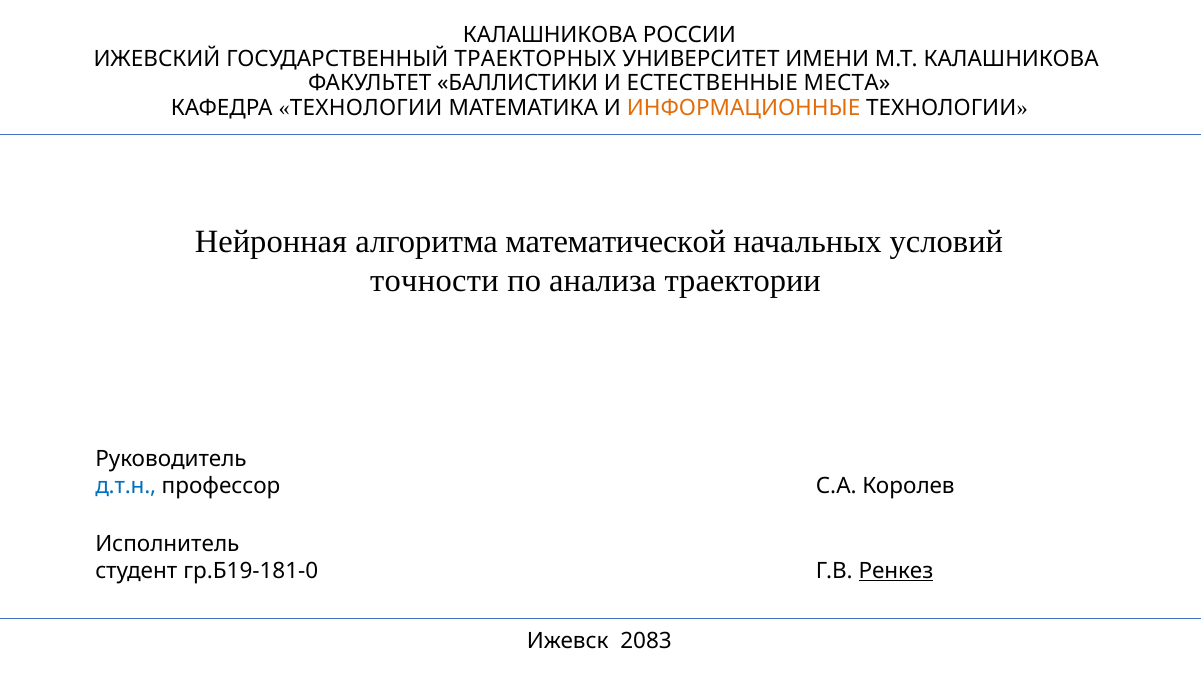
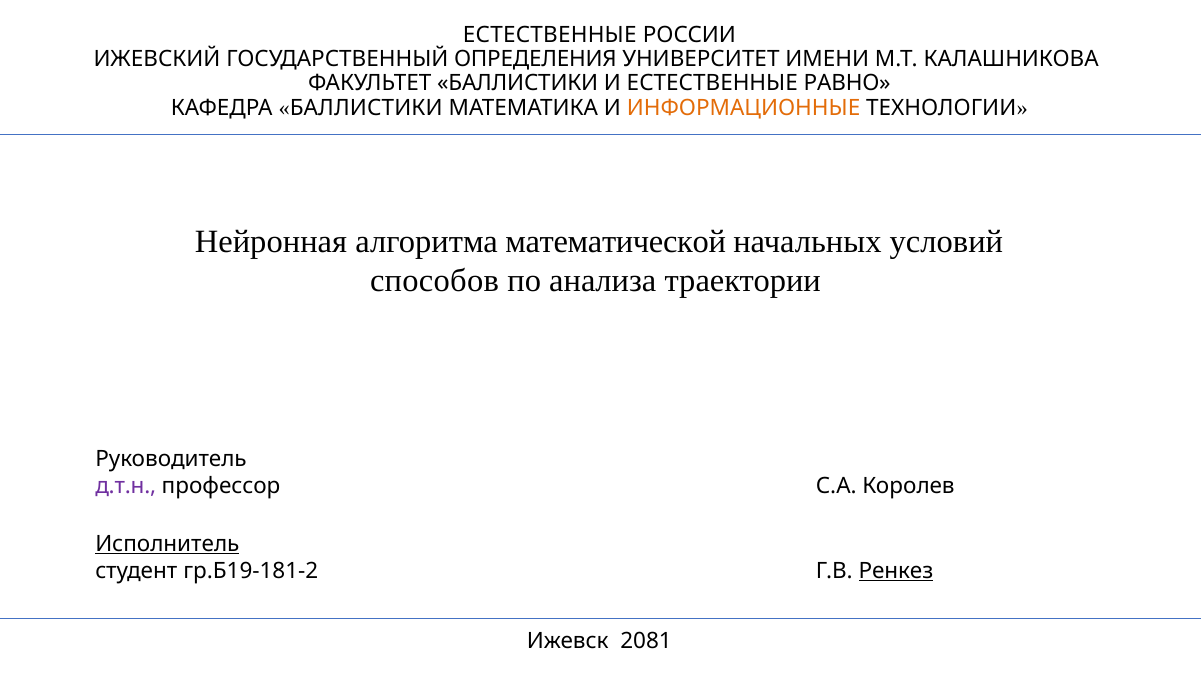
КАЛАШНИКОВА at (550, 35): КАЛАШНИКОВА -> ЕСТЕСТВЕННЫЕ
ТРАЕКТОРНЫХ: ТРАЕКТОРНЫХ -> ОПРЕДЕЛЕНИЯ
МЕСТА: МЕСТА -> РАВНО
ТЕХНОЛОГИИ at (366, 108): ТЕХНОЛОГИИ -> БАЛЛИСТИКИ
точности: точности -> способов
д.т.н colour: blue -> purple
Исполнитель underline: none -> present
гр.Б19-181-0: гр.Б19-181-0 -> гр.Б19-181-2
2083: 2083 -> 2081
